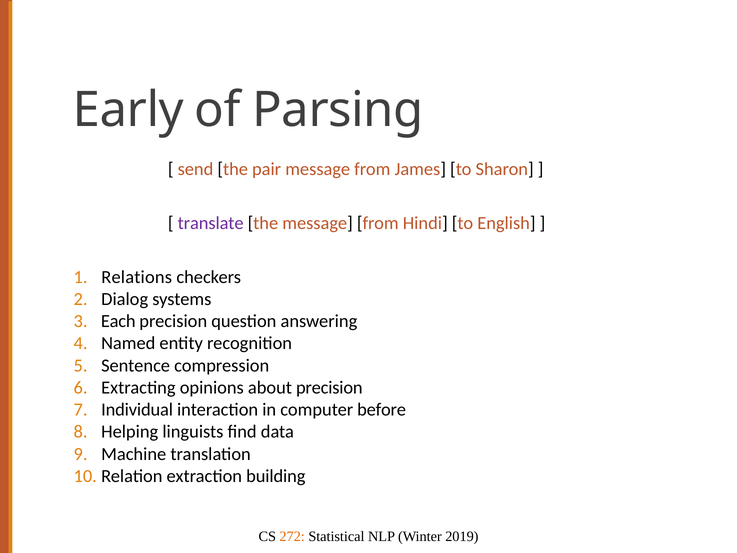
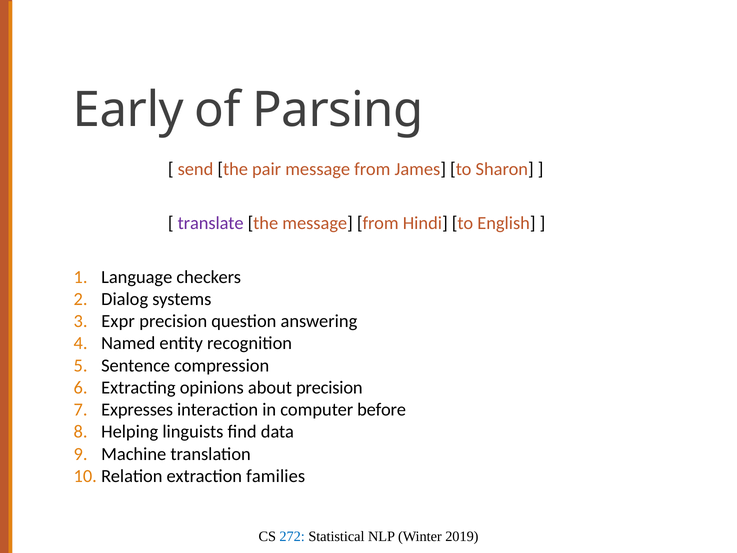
Relations: Relations -> Language
Each: Each -> Expr
Individual: Individual -> Expresses
building: building -> families
272 colour: orange -> blue
